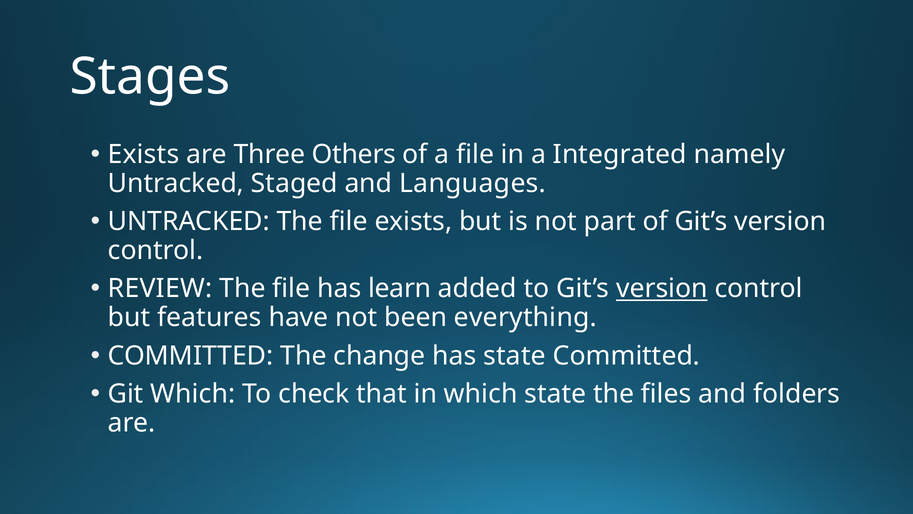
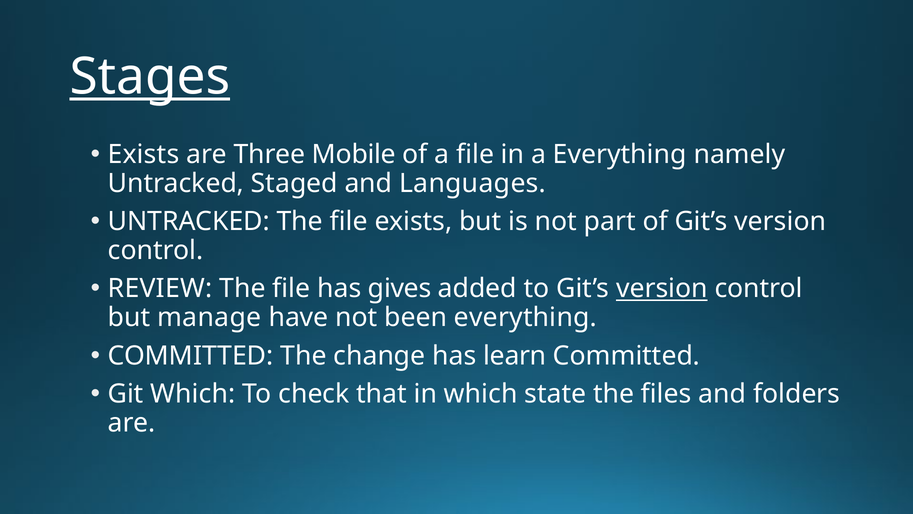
Stages underline: none -> present
Others: Others -> Mobile
a Integrated: Integrated -> Everything
learn: learn -> gives
features: features -> manage
has state: state -> learn
